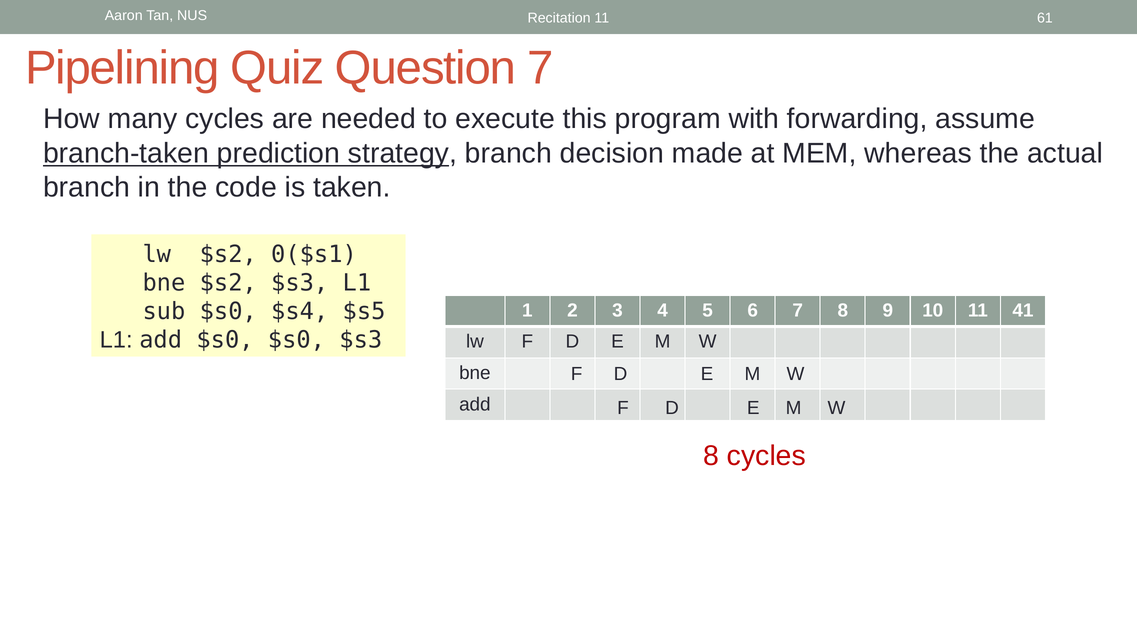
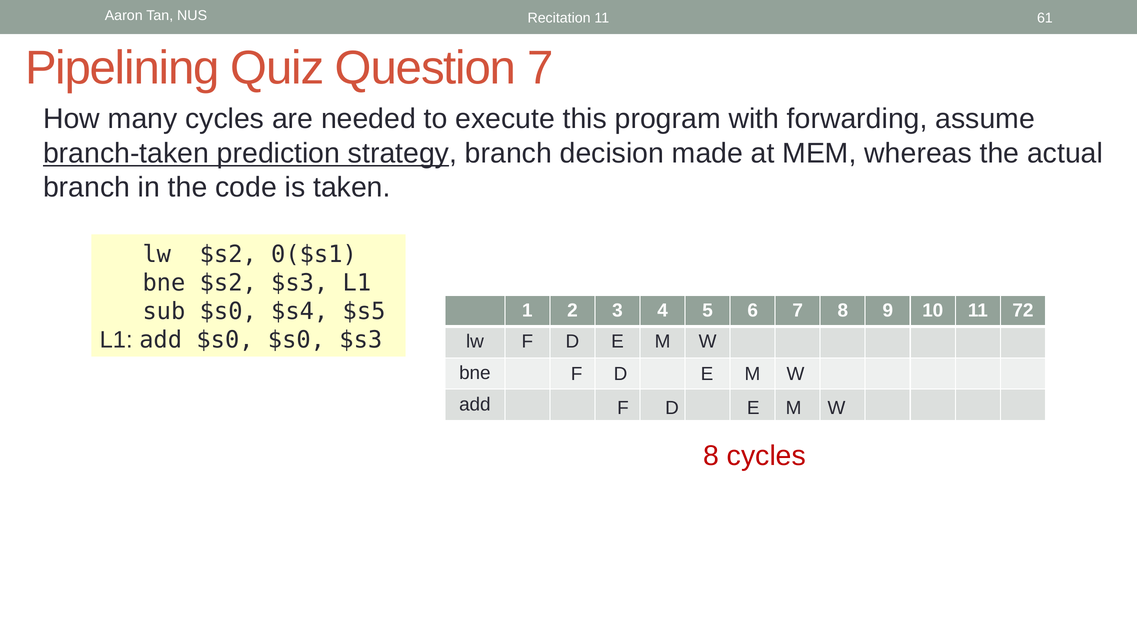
41: 41 -> 72
